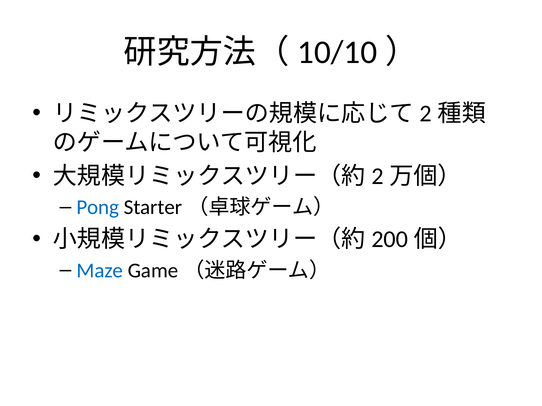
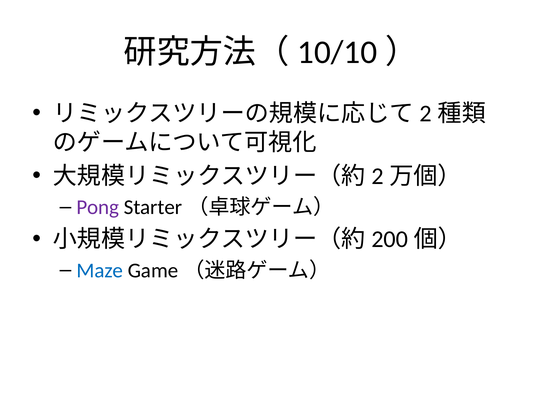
Pong colour: blue -> purple
